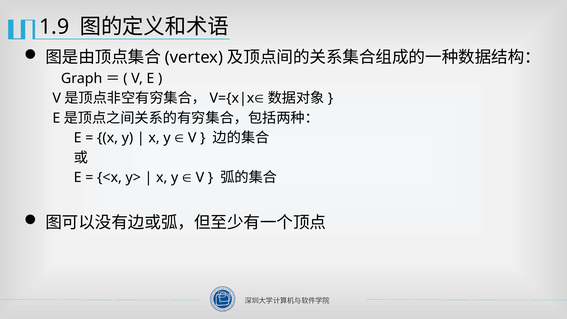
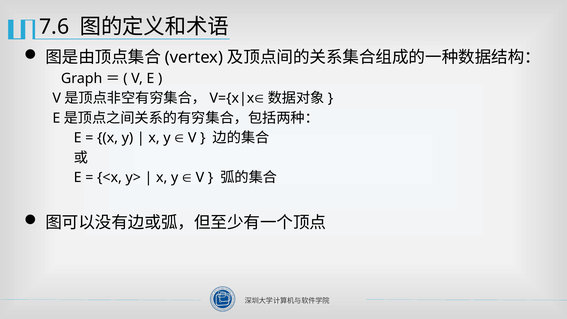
1.9: 1.9 -> 7.6
